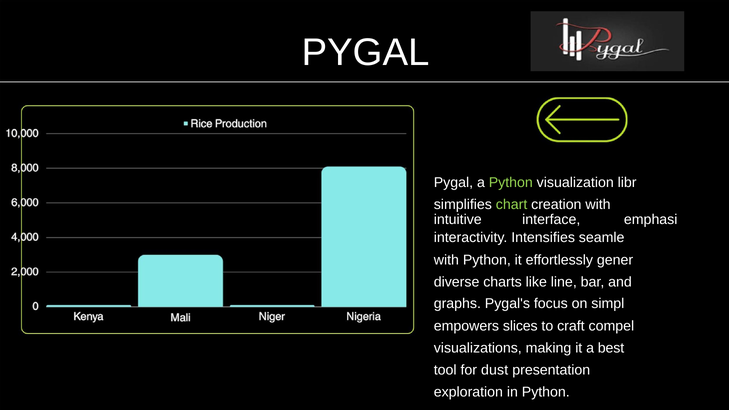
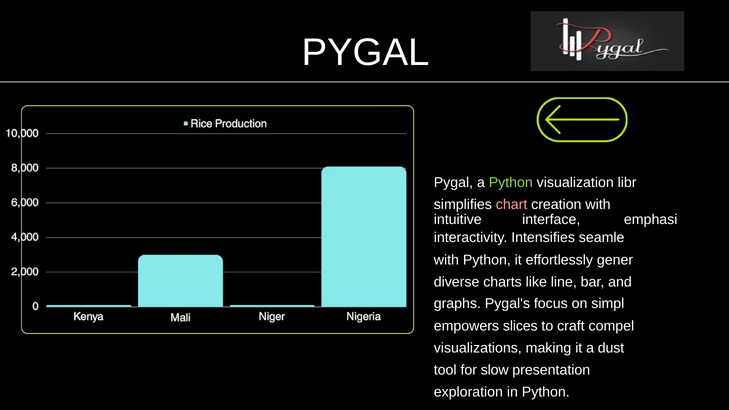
chart colour: light green -> pink
best: best -> dust
dust: dust -> slow
